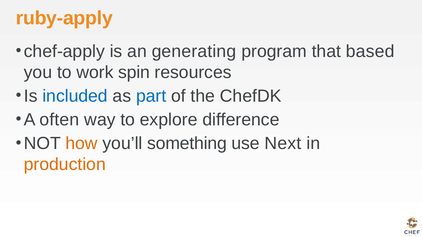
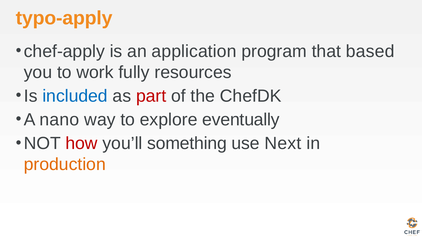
ruby-apply: ruby-apply -> typo-apply
generating: generating -> application
spin: spin -> fully
part colour: blue -> red
often: often -> nano
difference: difference -> eventually
how colour: orange -> red
